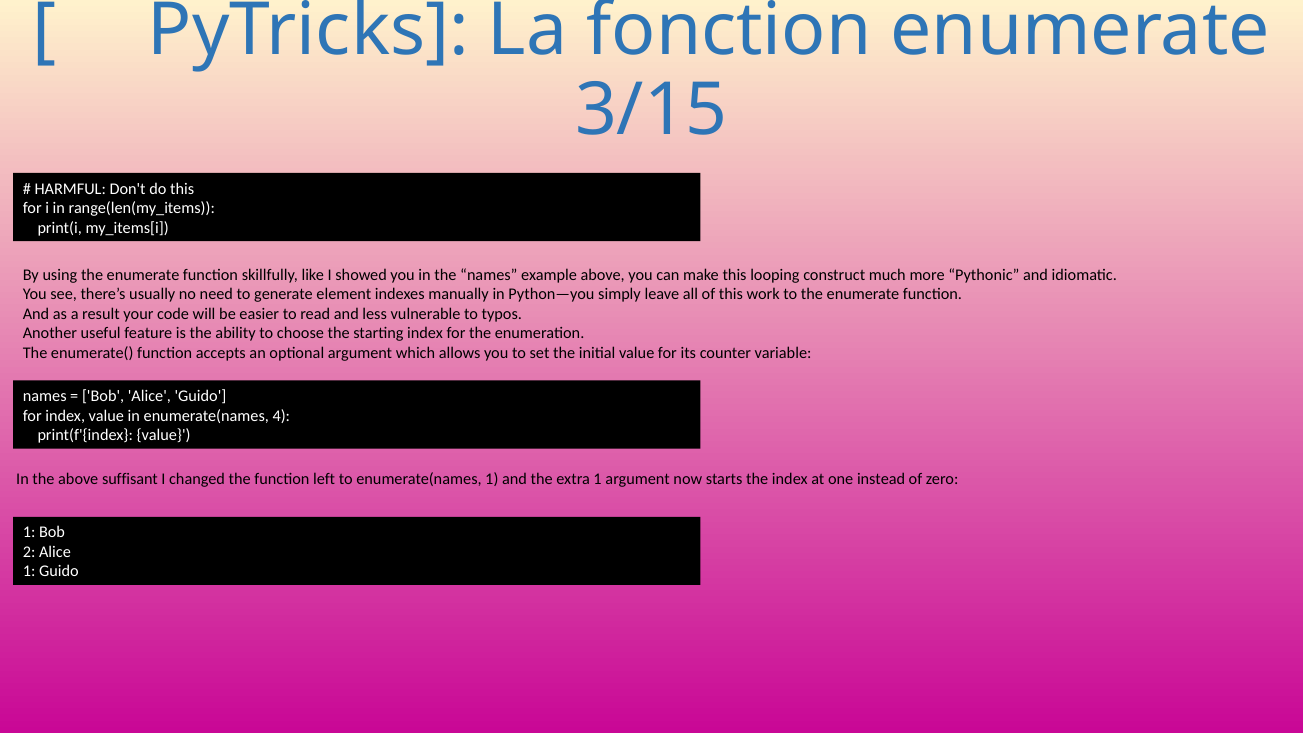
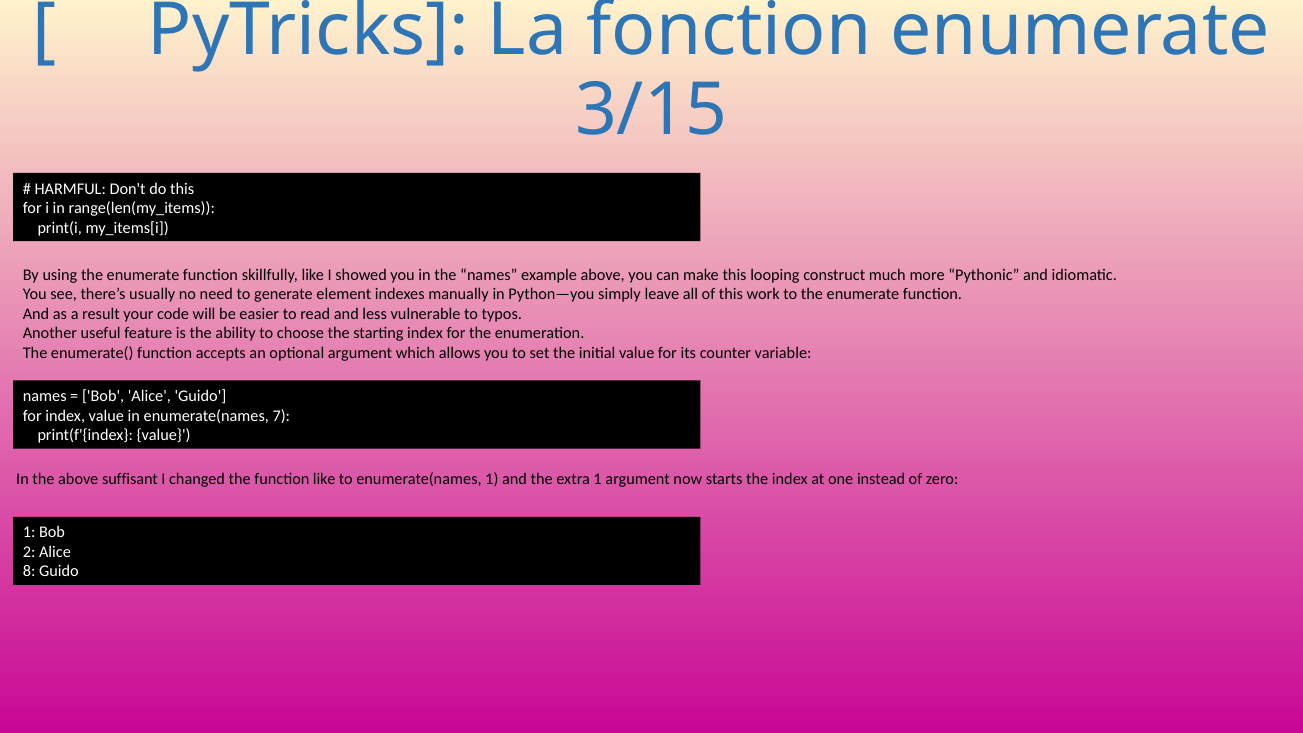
4: 4 -> 7
function left: left -> like
1 at (29, 572): 1 -> 8
